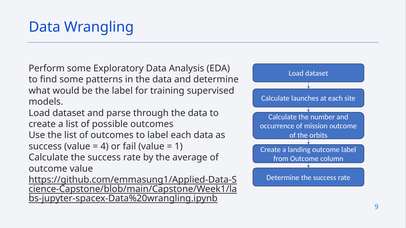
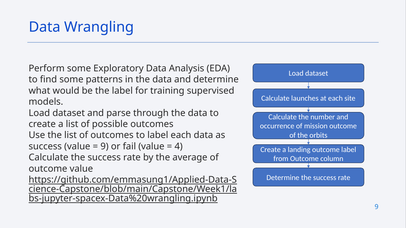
4 at (104, 147): 4 -> 9
1: 1 -> 4
